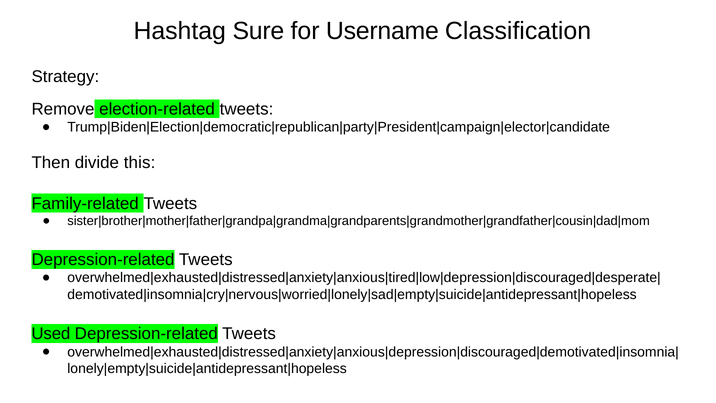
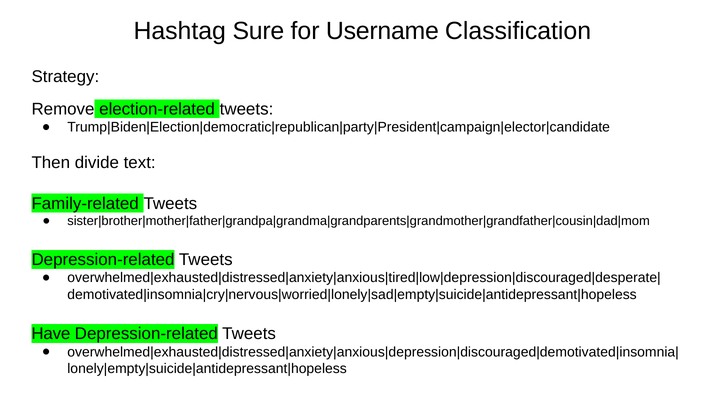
this: this -> text
Used: Used -> Have
